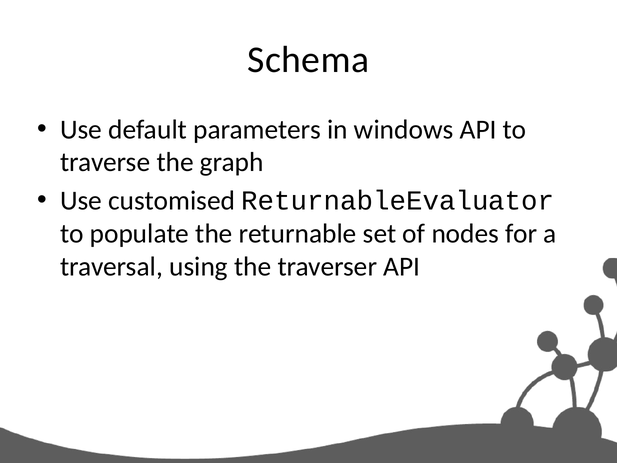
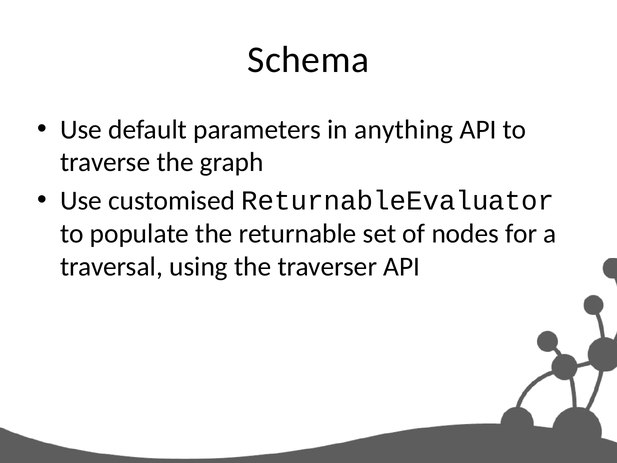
windows: windows -> anything
